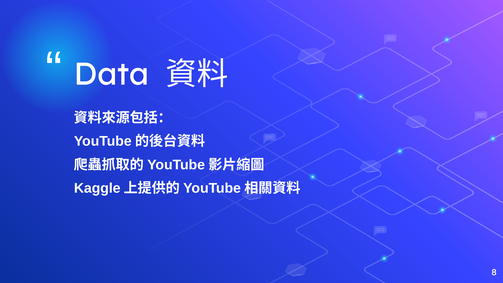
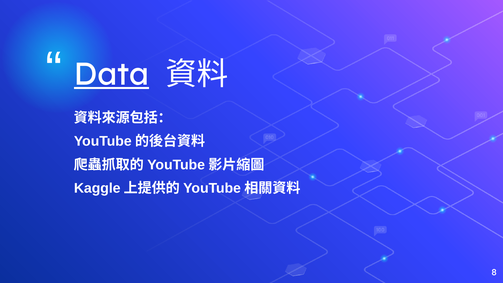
Data underline: none -> present
